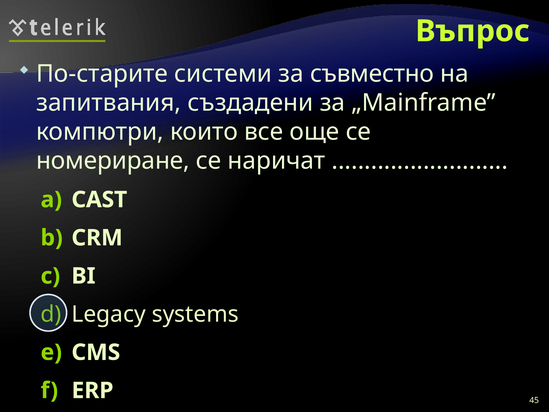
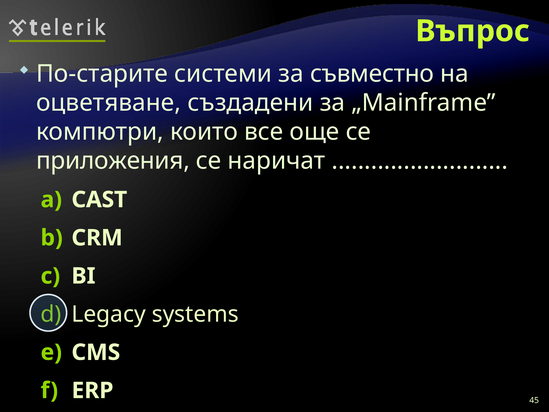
запитвания: запитвания -> оцветяване
номериране: номериране -> приложения
